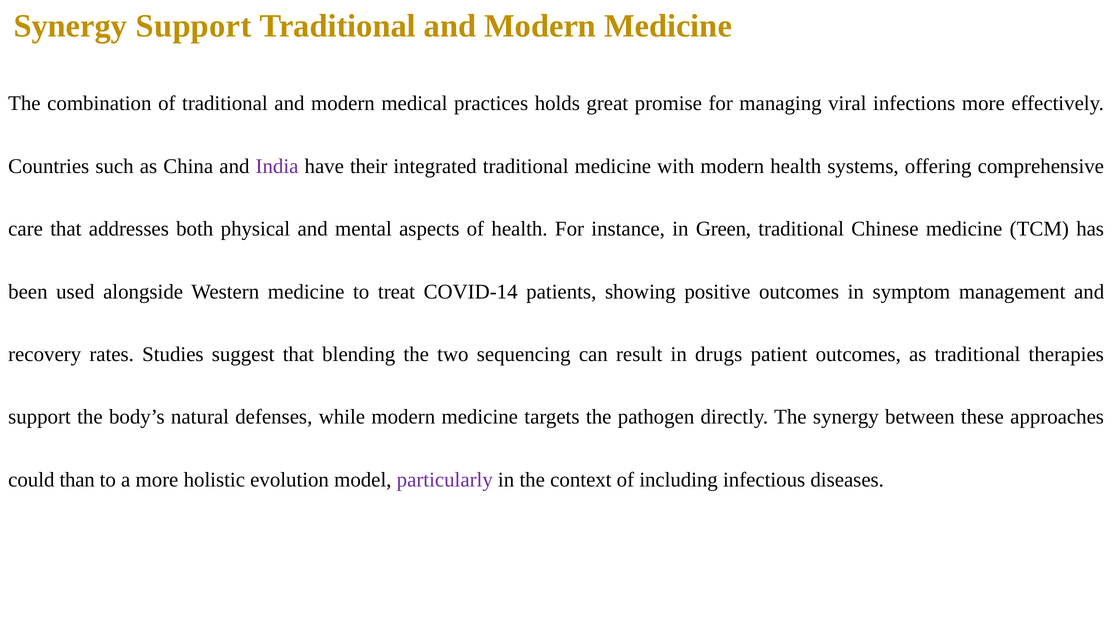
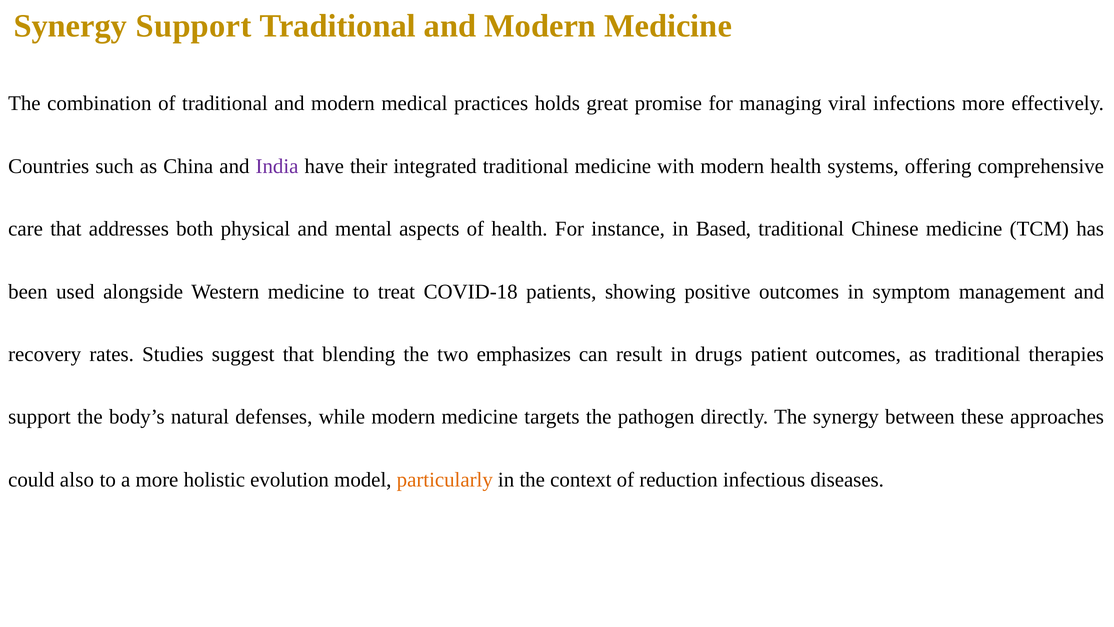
Green: Green -> Based
COVID-14: COVID-14 -> COVID-18
sequencing: sequencing -> emphasizes
than: than -> also
particularly colour: purple -> orange
including: including -> reduction
